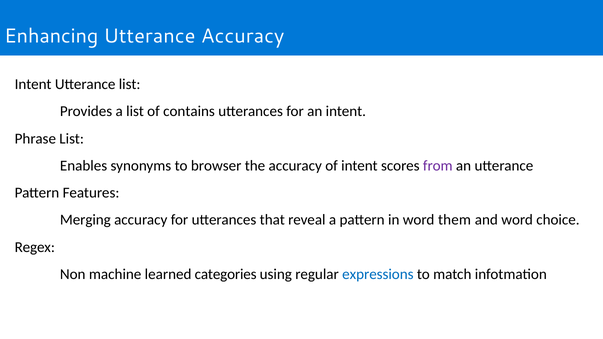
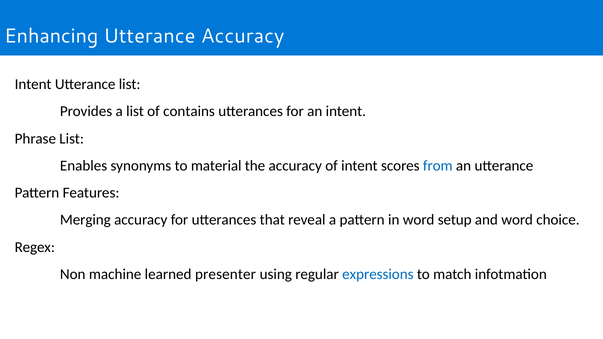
browser: browser -> material
from colour: purple -> blue
them: them -> setup
categories: categories -> presenter
